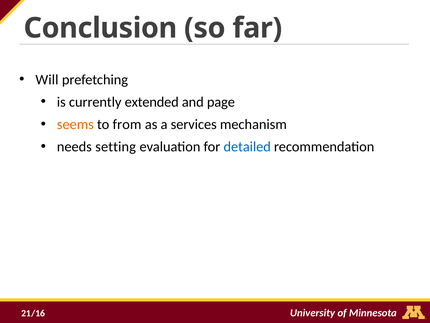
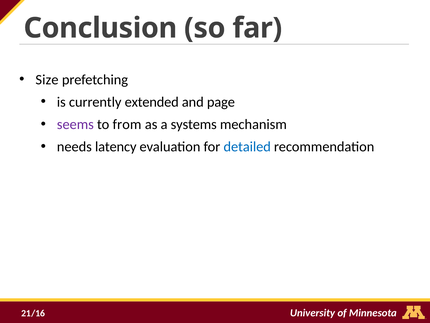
Will: Will -> Size
seems colour: orange -> purple
services: services -> systems
setting: setting -> latency
